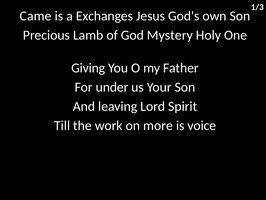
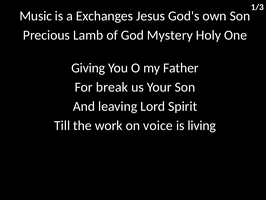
Came: Came -> Music
under: under -> break
more: more -> voice
voice: voice -> living
